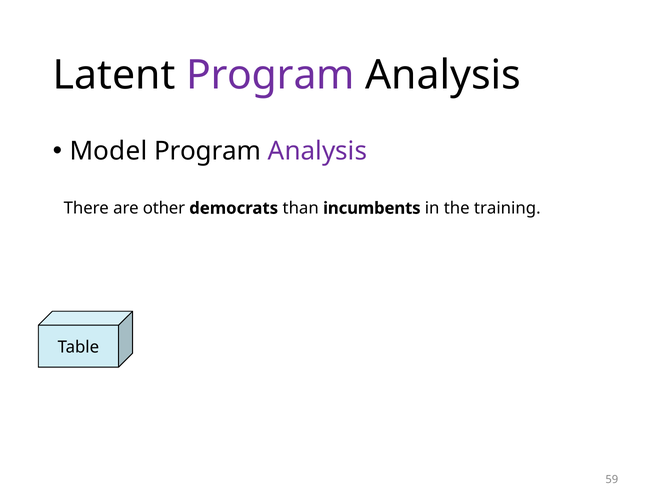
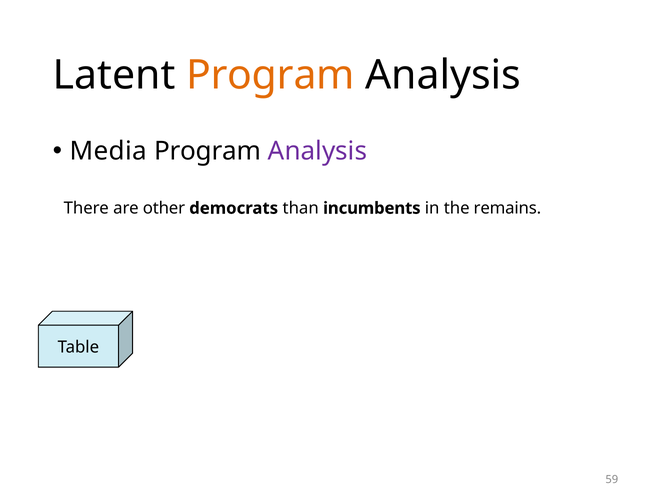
Program at (270, 75) colour: purple -> orange
Model: Model -> Media
training: training -> remains
